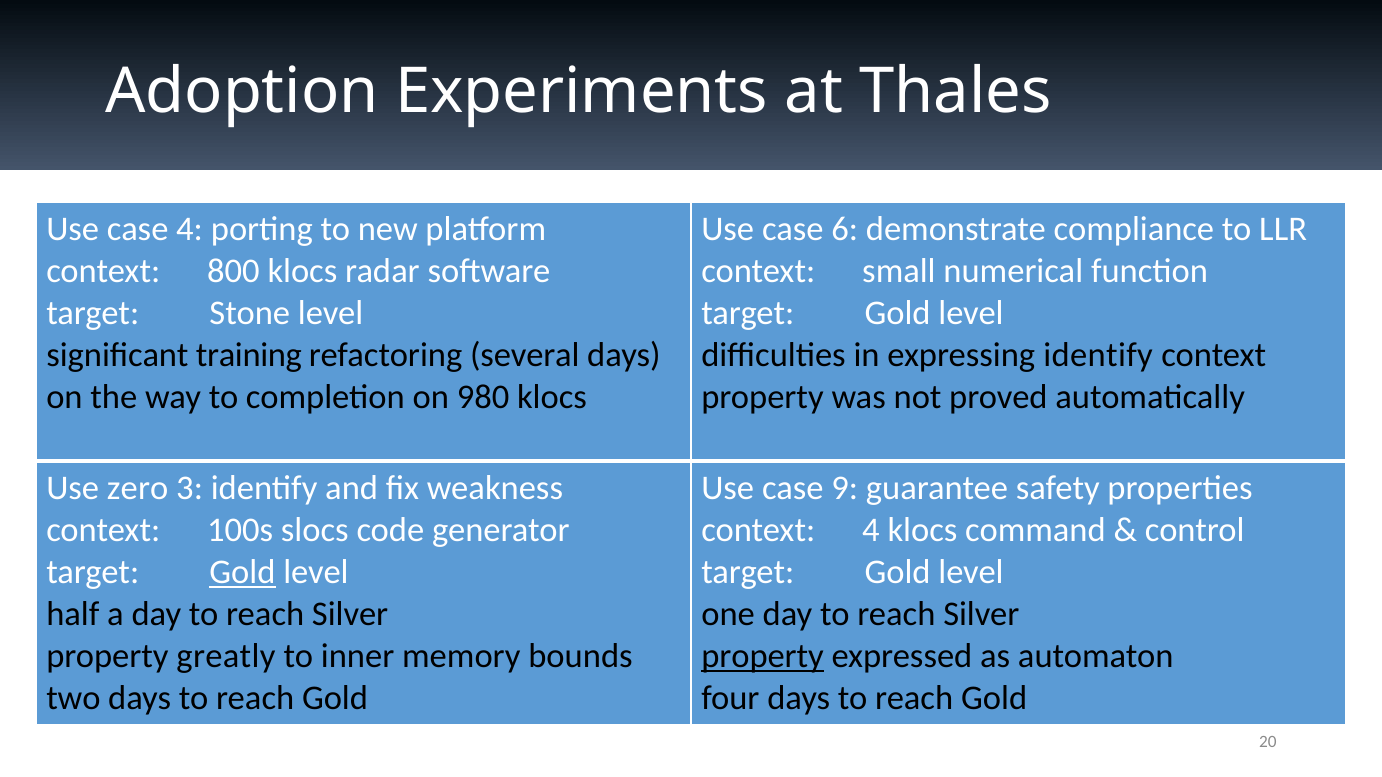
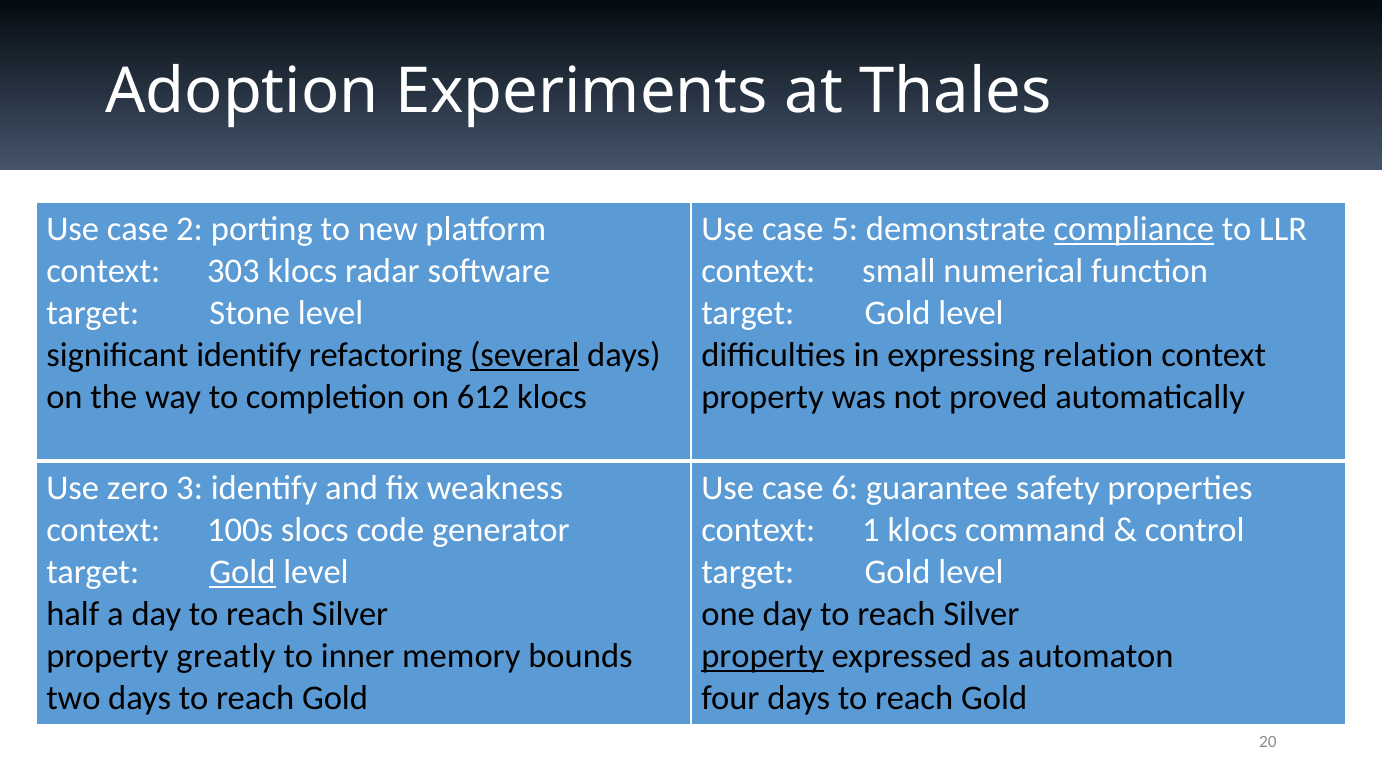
case 4: 4 -> 2
6: 6 -> 5
compliance underline: none -> present
800: 800 -> 303
significant training: training -> identify
several underline: none -> present
expressing identify: identify -> relation
980: 980 -> 612
9: 9 -> 6
context 4: 4 -> 1
